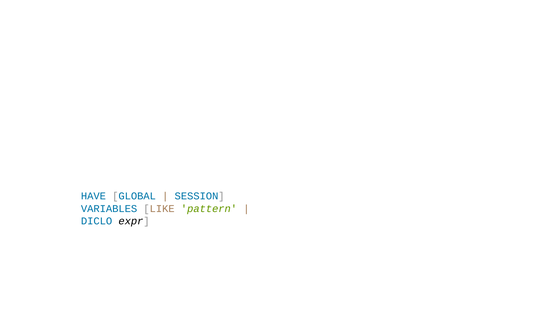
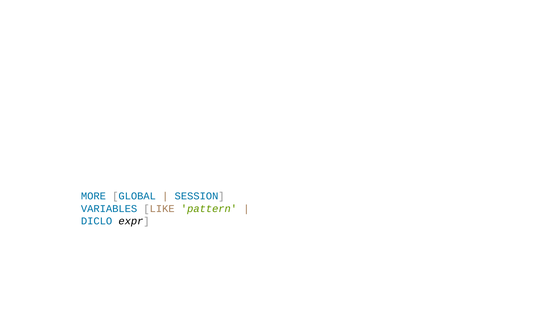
HAVE: HAVE -> MORE
